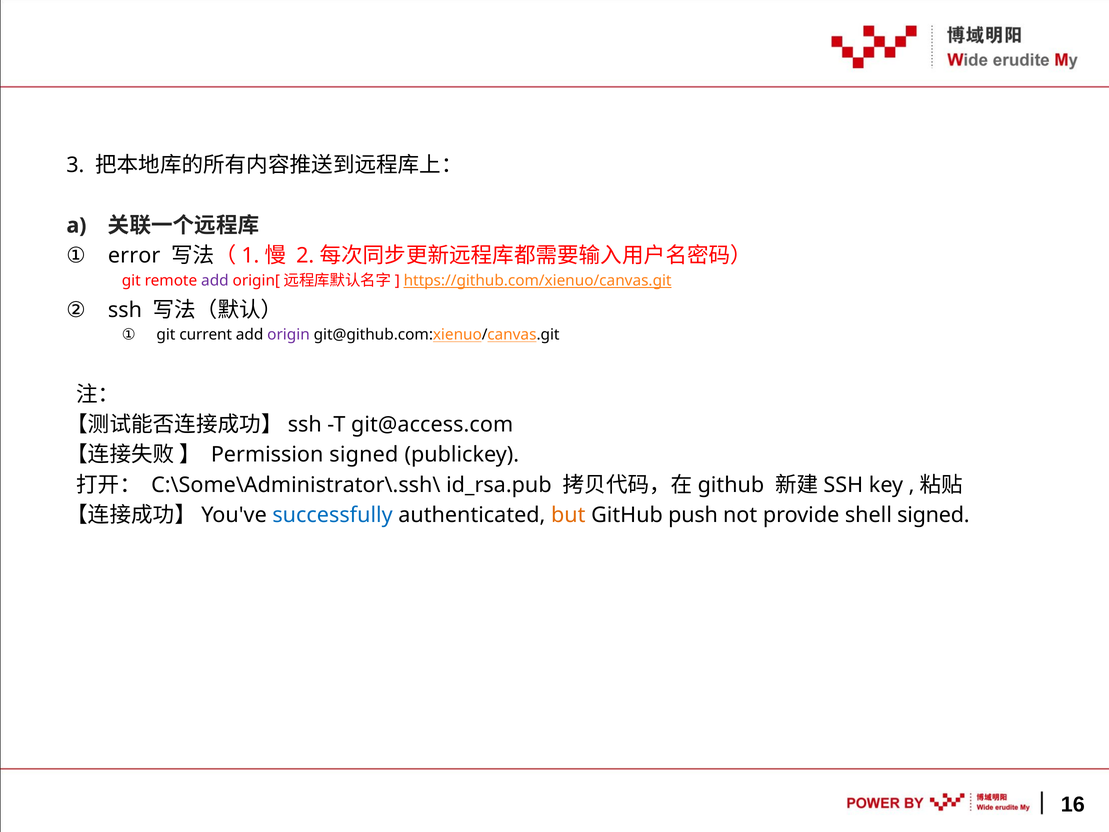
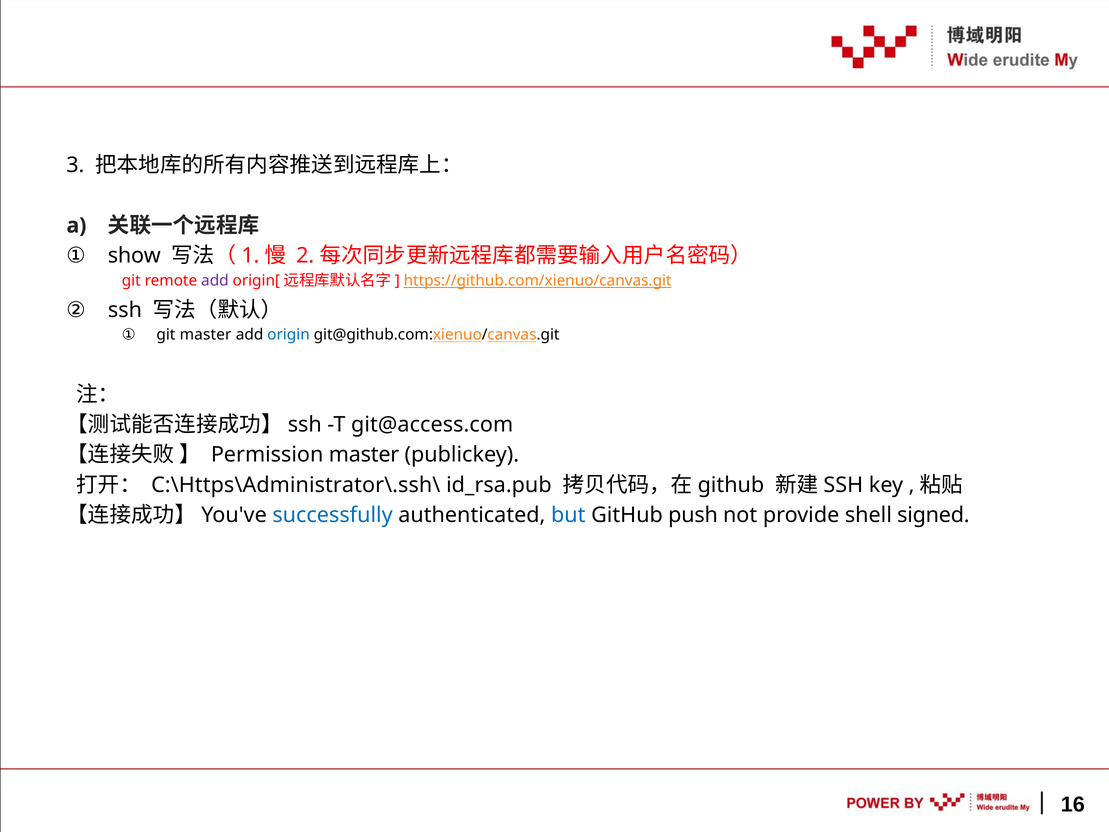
error: error -> show
git current: current -> master
origin colour: purple -> blue
Permission signed: signed -> master
C:\Some\Administrator\.ssh\: C:\Some\Administrator\.ssh\ -> C:\Https\Administrator\.ssh\
but colour: orange -> blue
